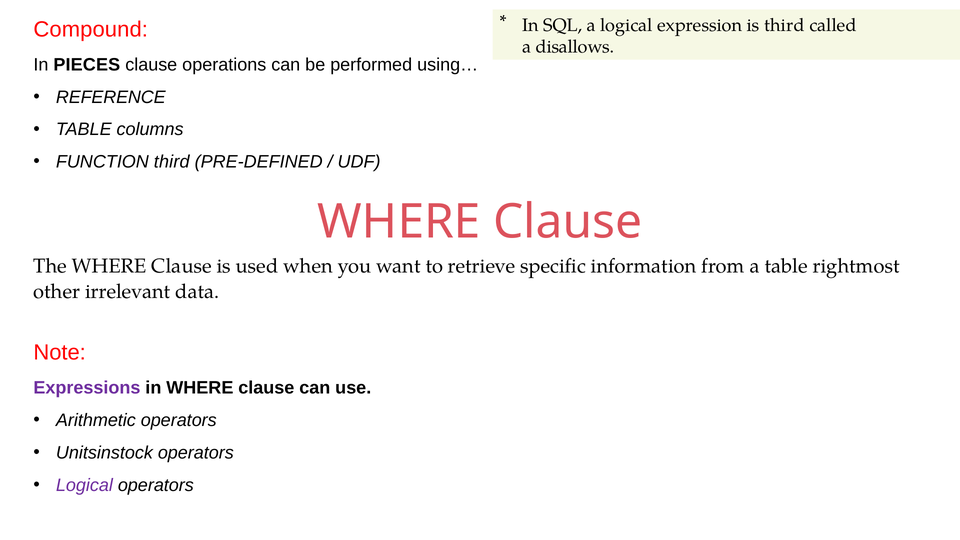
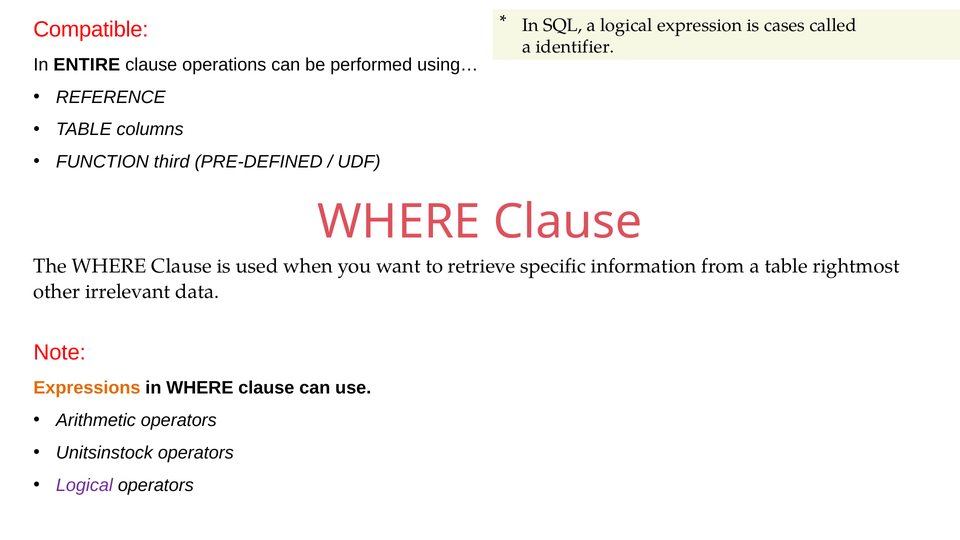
is third: third -> cases
Compound: Compound -> Compatible
disallows: disallows -> identifier
PIECES: PIECES -> ENTIRE
Expressions colour: purple -> orange
